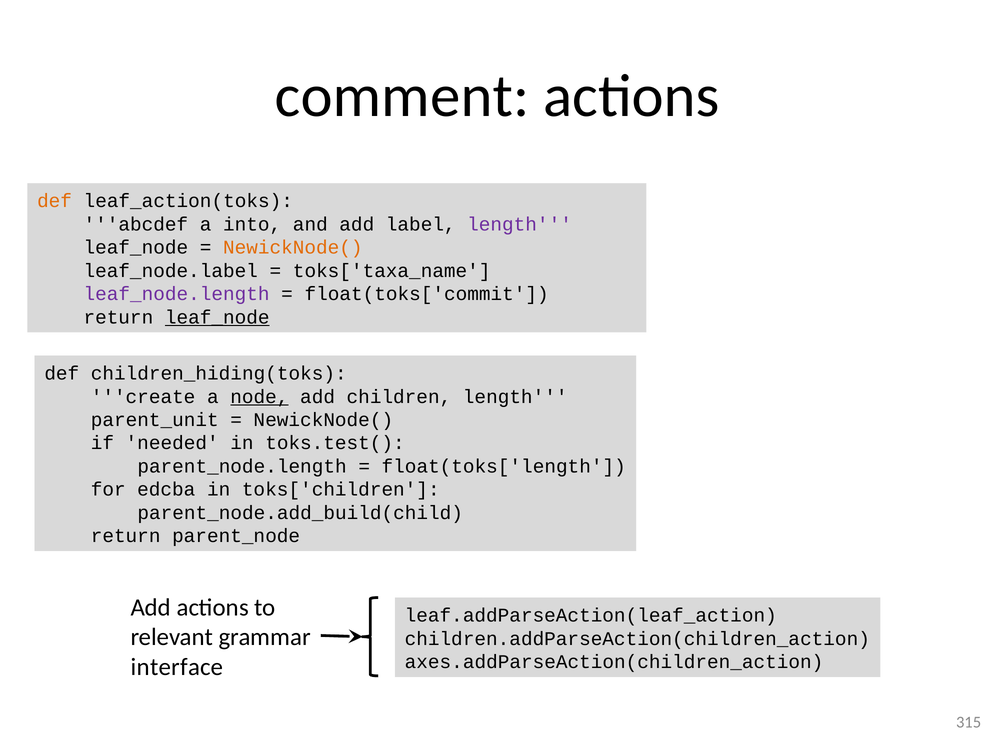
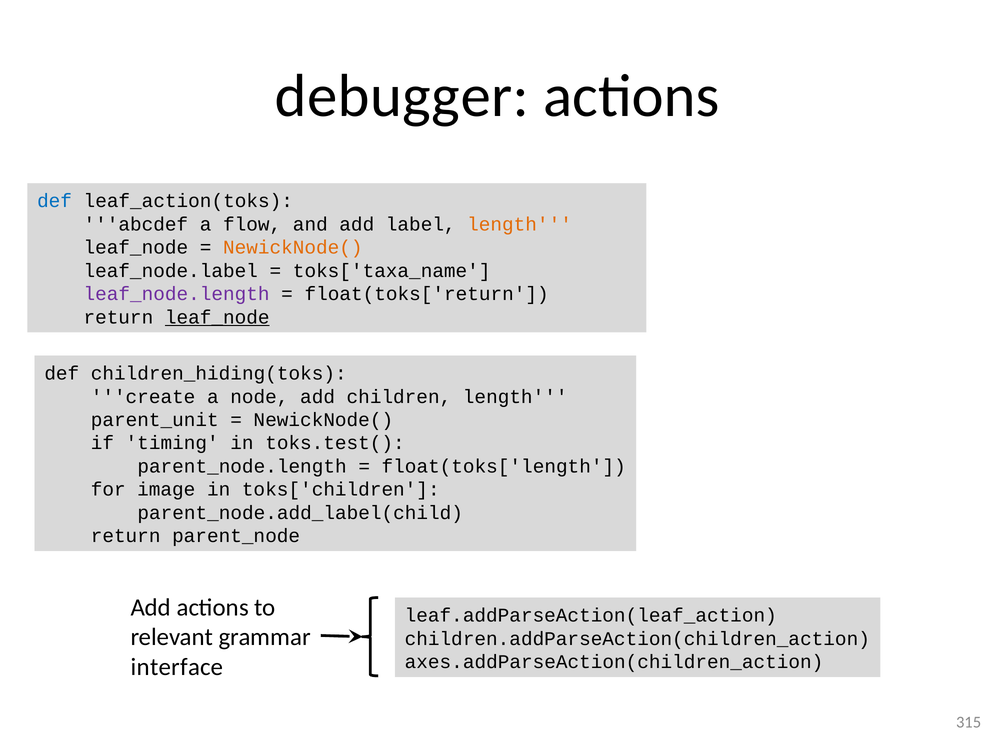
comment: comment -> debugger
def at (55, 201) colour: orange -> blue
into: into -> flow
length at (520, 224) colour: purple -> orange
float(toks['commit: float(toks['commit -> float(toks['return
node underline: present -> none
needed: needed -> timing
edcba: edcba -> image
parent_node.add_build(child: parent_node.add_build(child -> parent_node.add_label(child
